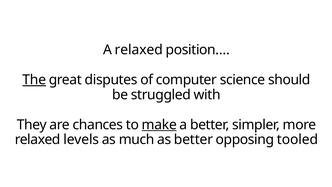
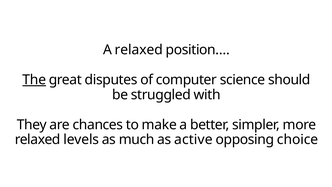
make underline: present -> none
as better: better -> active
tooled: tooled -> choice
